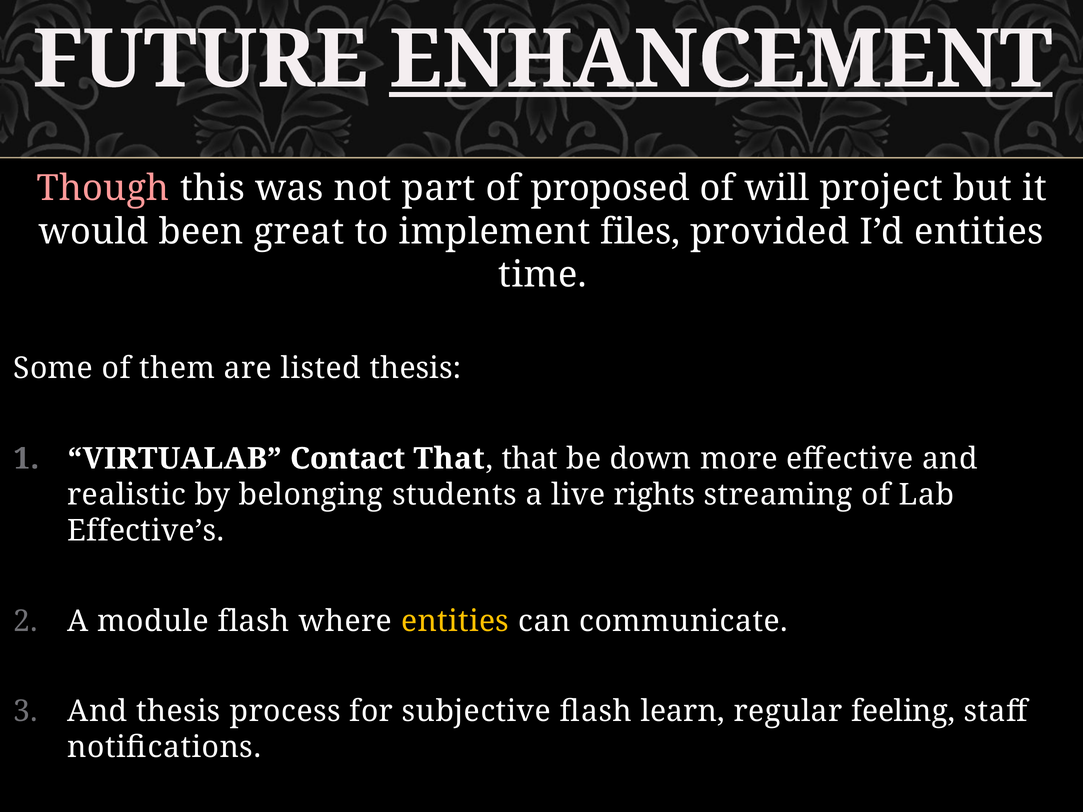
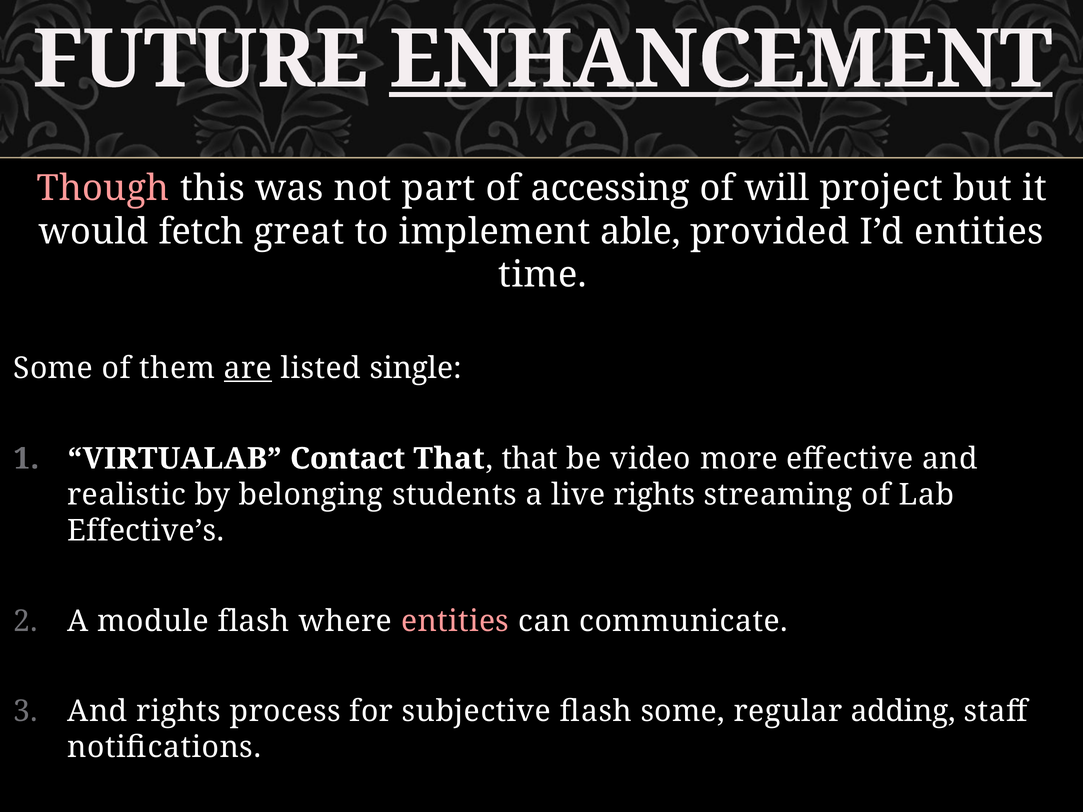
proposed: proposed -> accessing
been: been -> fetch
files: files -> able
are underline: none -> present
listed thesis: thesis -> single
down: down -> video
entities at (455, 621) colour: yellow -> pink
And thesis: thesis -> rights
flash learn: learn -> some
feeling: feeling -> adding
